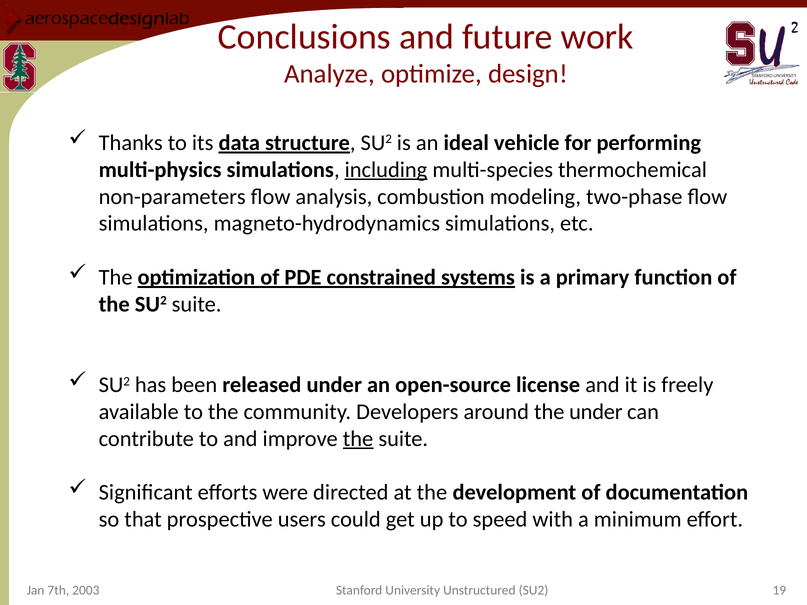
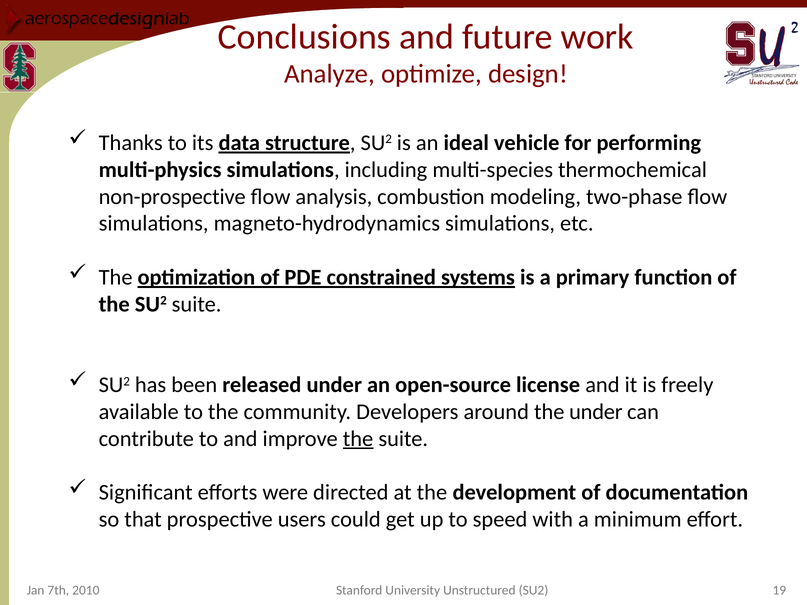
including underline: present -> none
non-parameters: non-parameters -> non-prospective
2003: 2003 -> 2010
